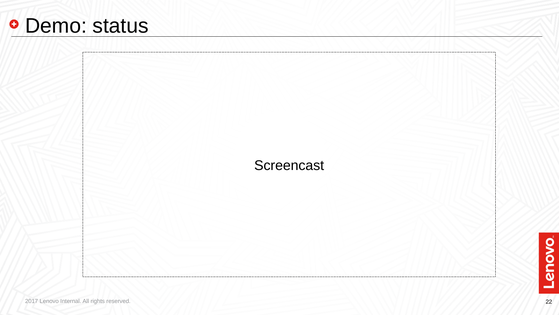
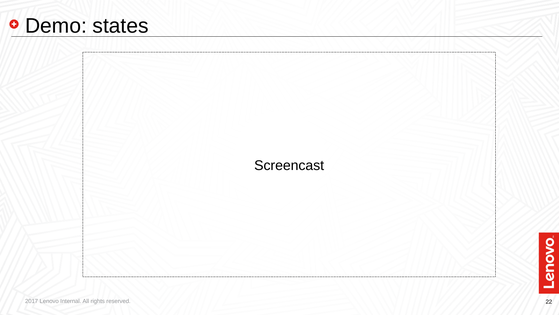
status: status -> states
